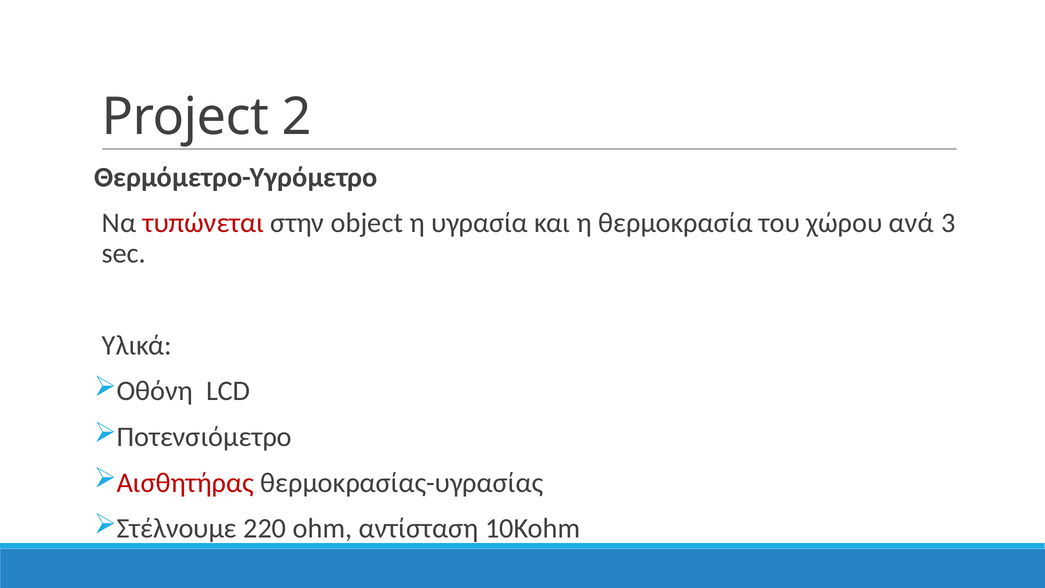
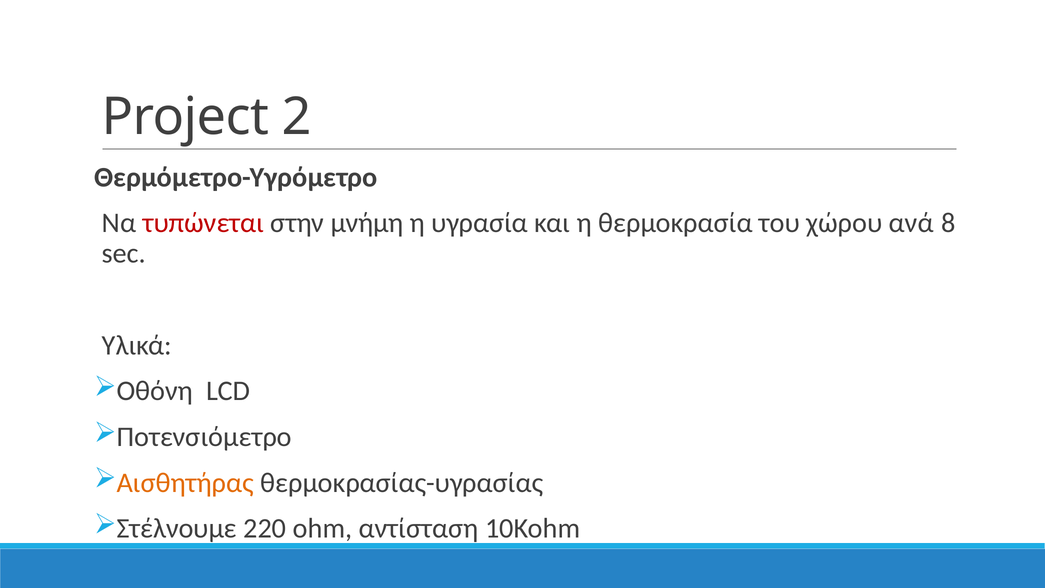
object: object -> μνήμη
3: 3 -> 8
Αισθητήρας colour: red -> orange
